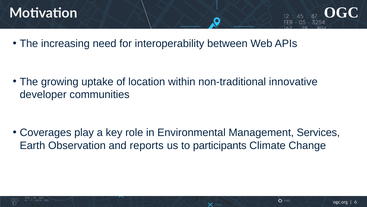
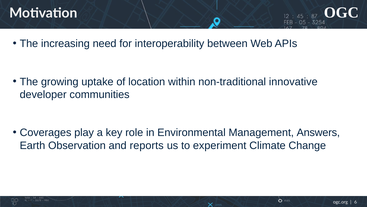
Services: Services -> Answers
participants: participants -> experiment
